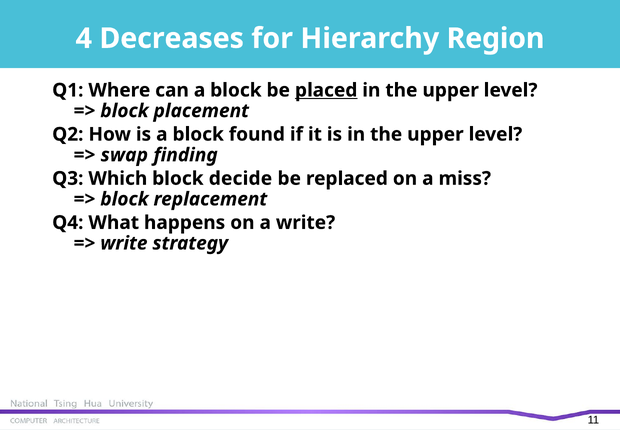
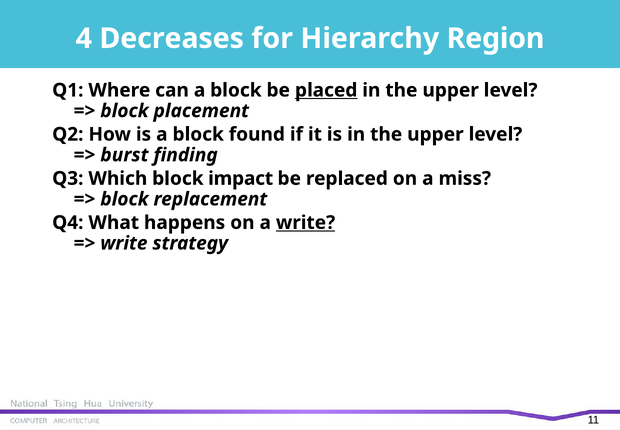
swap: swap -> burst
decide: decide -> impact
write at (306, 222) underline: none -> present
